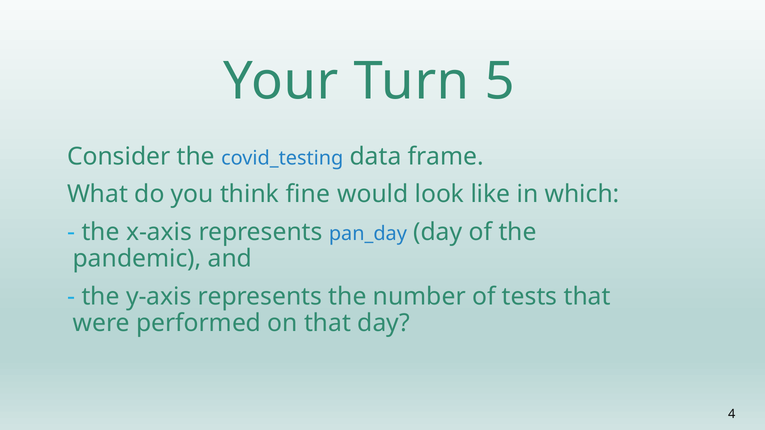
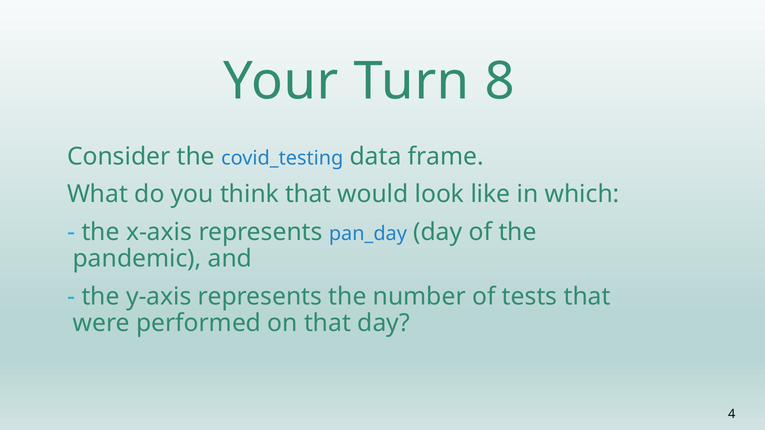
5: 5 -> 8
think fine: fine -> that
